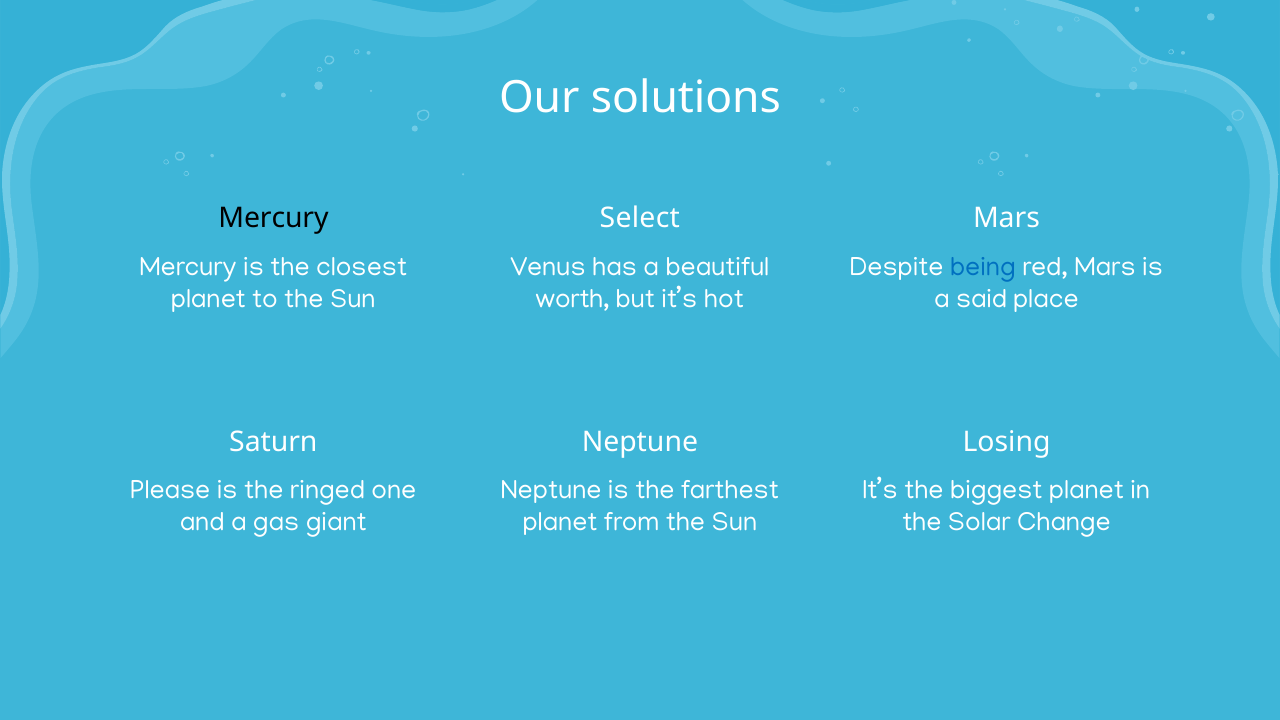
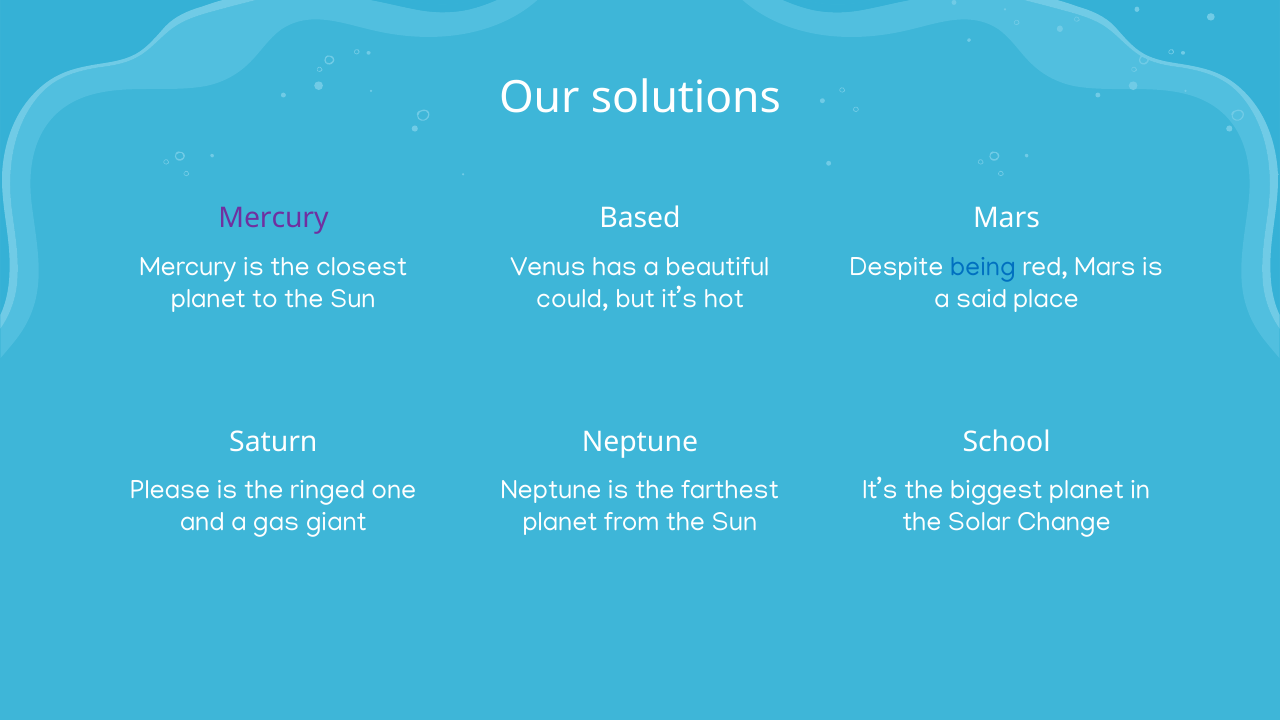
Mercury at (273, 219) colour: black -> purple
Select: Select -> Based
worth: worth -> could
Losing: Losing -> School
